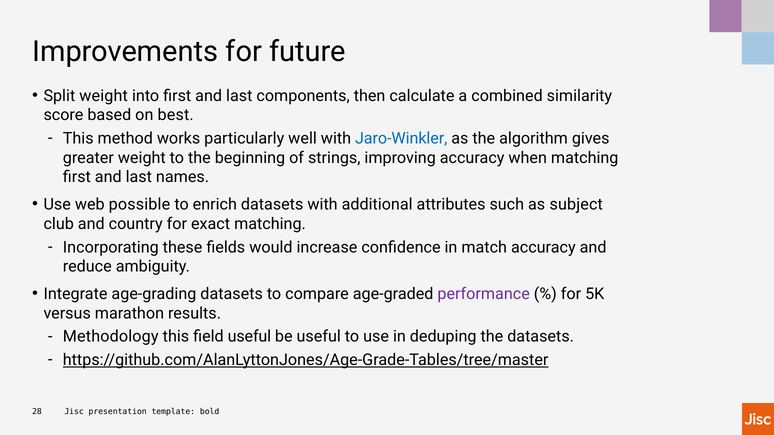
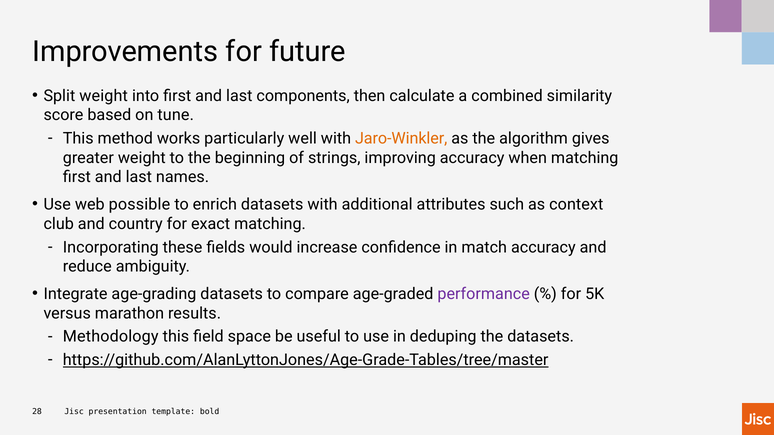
best: best -> tune
Jaro-Winkler colour: blue -> orange
subject: subject -> context
field useful: useful -> space
